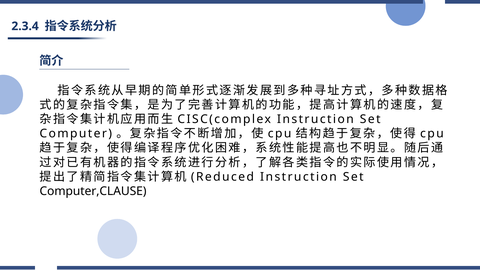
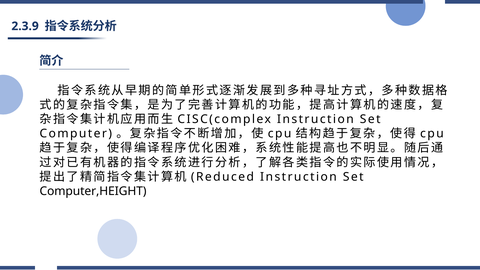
2.3.4: 2.3.4 -> 2.3.9
Computer,CLAUSE: Computer,CLAUSE -> Computer,HEIGHT
